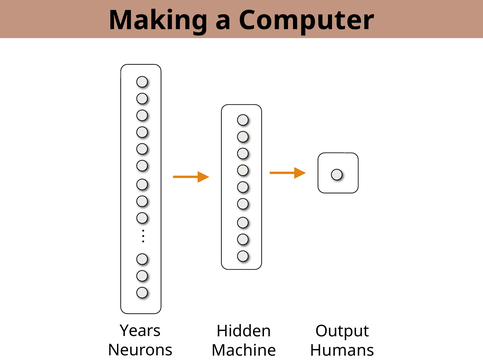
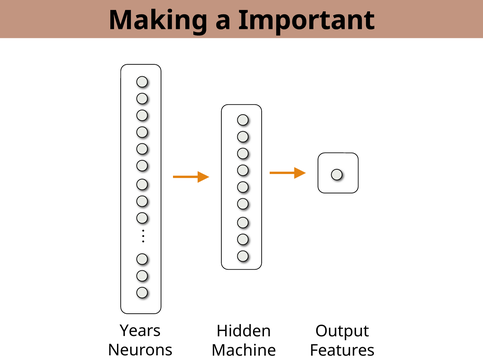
Computer: Computer -> Important
Humans: Humans -> Features
